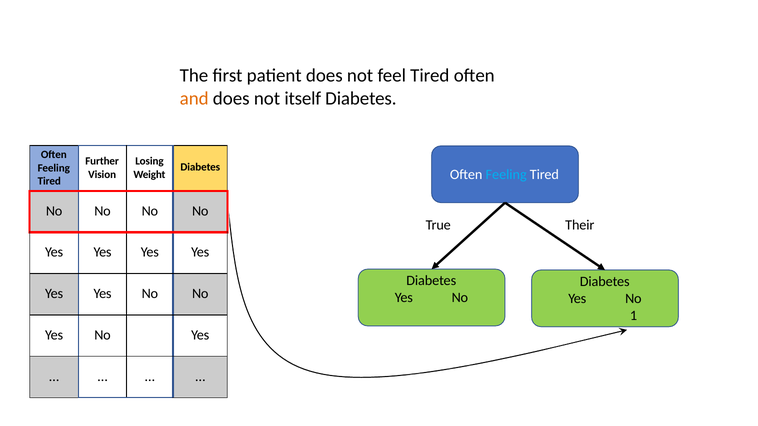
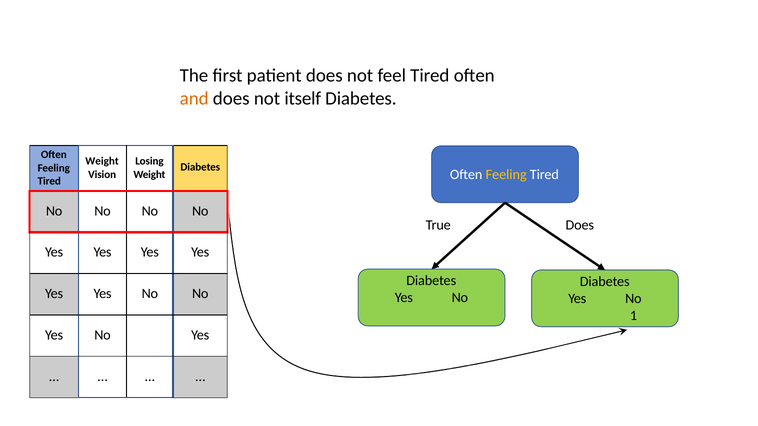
Further at (102, 161): Further -> Weight
Feeling at (506, 174) colour: light blue -> yellow
True Their: Their -> Does
